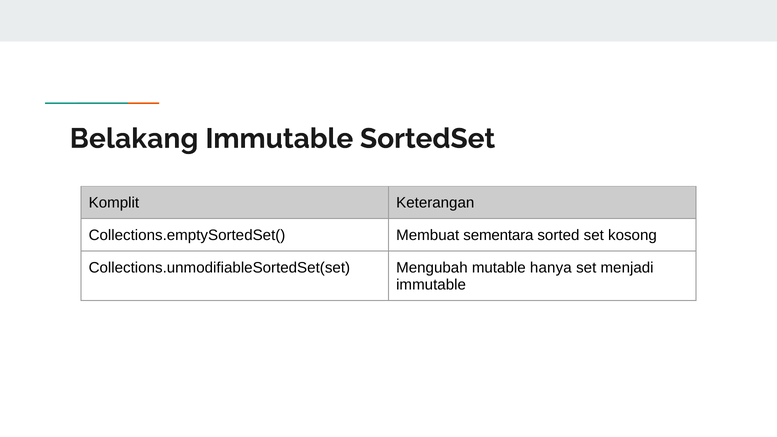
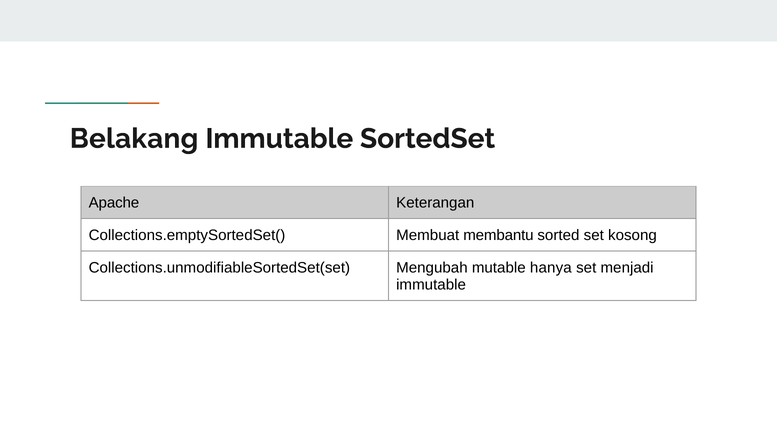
Komplit: Komplit -> Apache
sementara: sementara -> membantu
